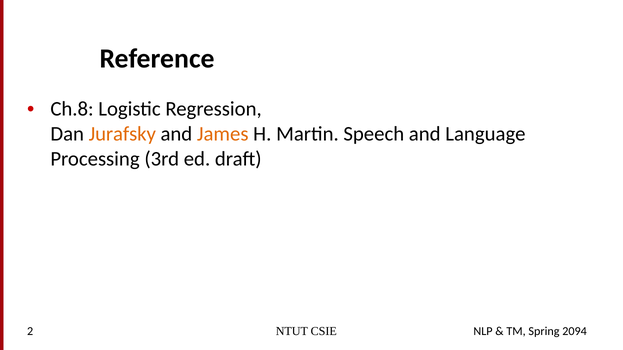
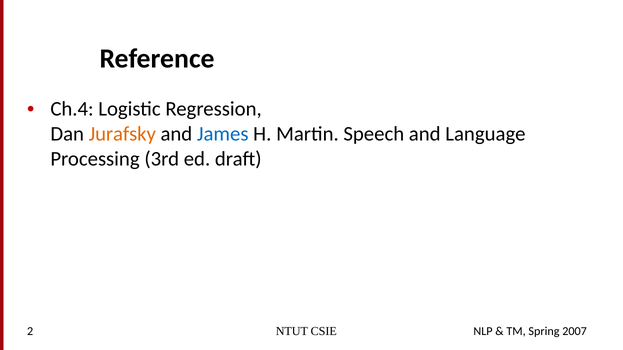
Ch.8: Ch.8 -> Ch.4
James colour: orange -> blue
2094: 2094 -> 2007
